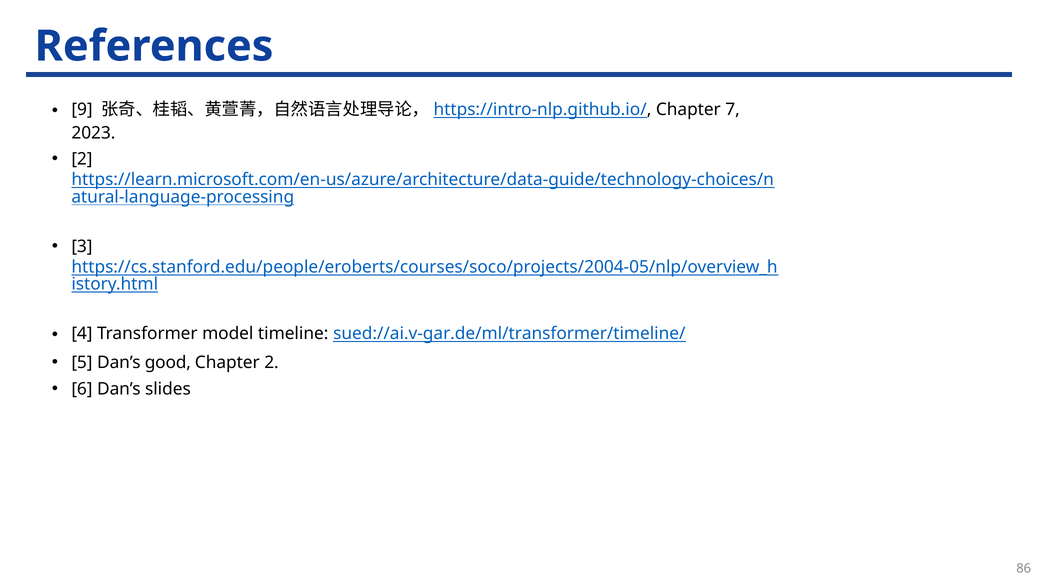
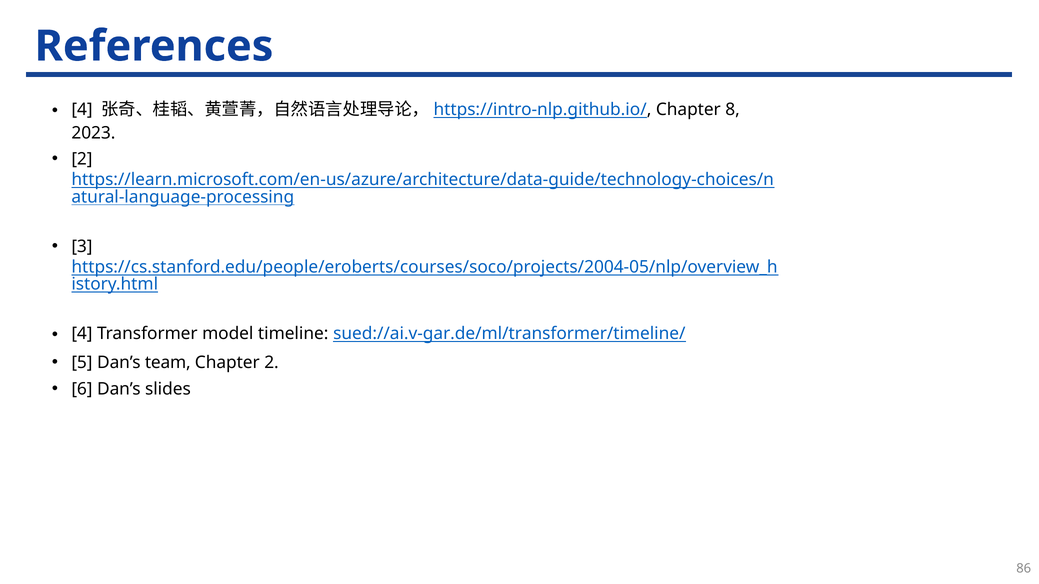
9 at (82, 110): 9 -> 4
7: 7 -> 8
good: good -> team
